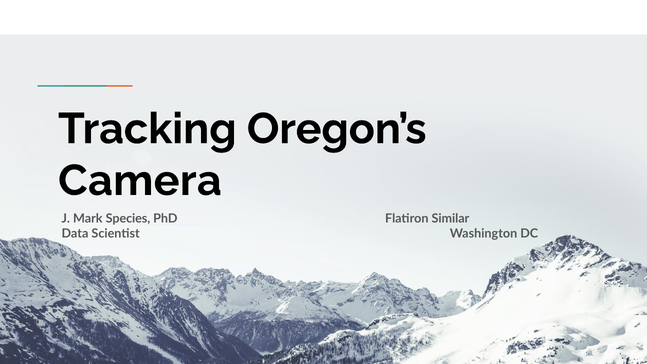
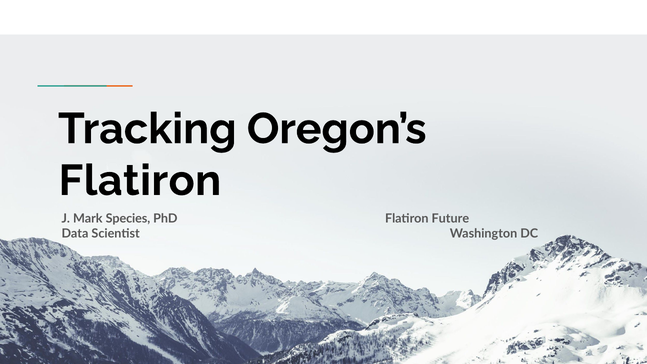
Camera at (140, 181): Camera -> Flatiron
Similar: Similar -> Future
